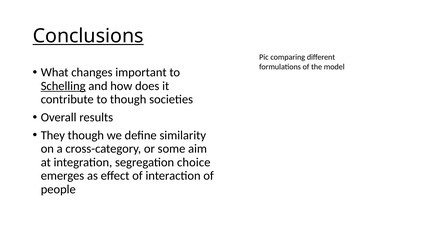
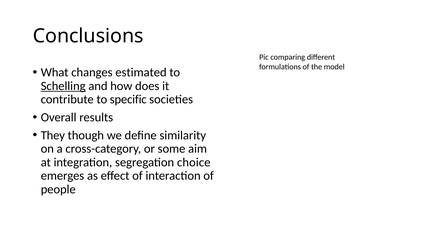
Conclusions underline: present -> none
important: important -> estimated
to though: though -> specific
